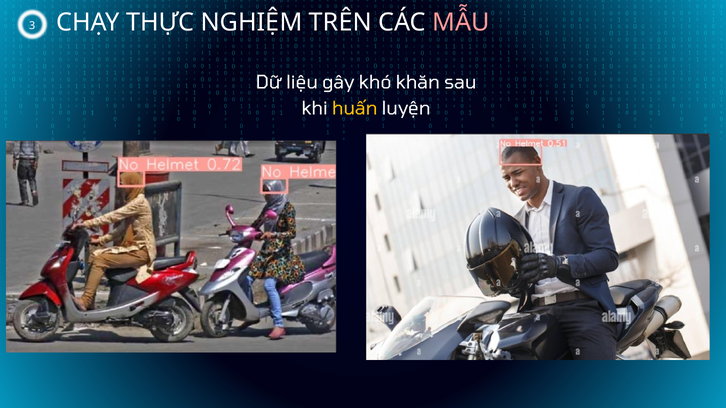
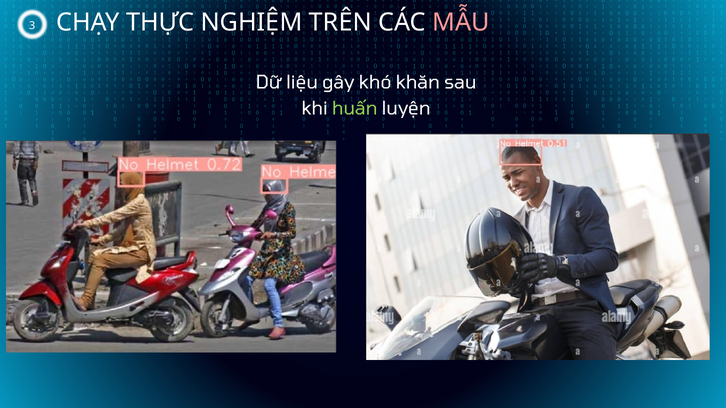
huấn colour: yellow -> light green
